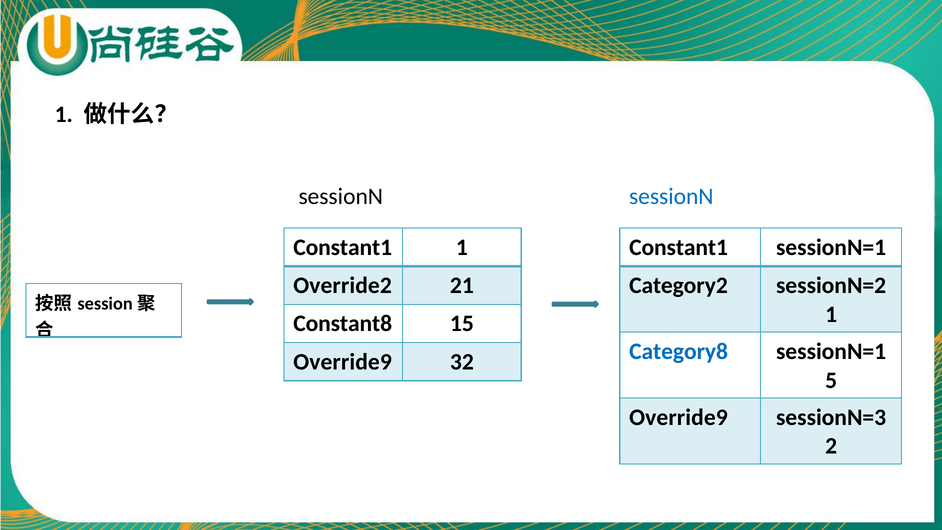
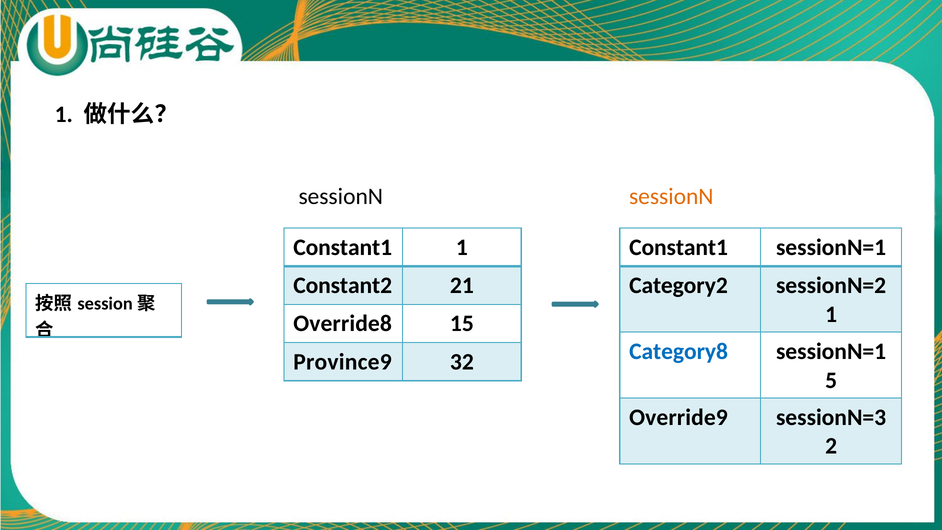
sessionN at (671, 196) colour: blue -> orange
Override2: Override2 -> Constant2
Constant8: Constant8 -> Override8
Override9 at (343, 362): Override9 -> Province9
